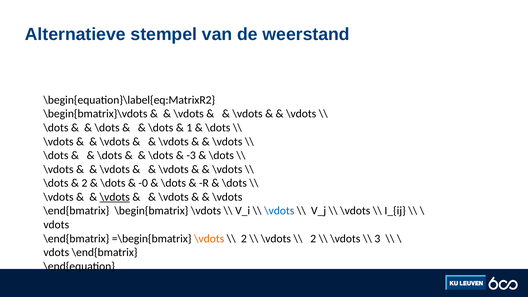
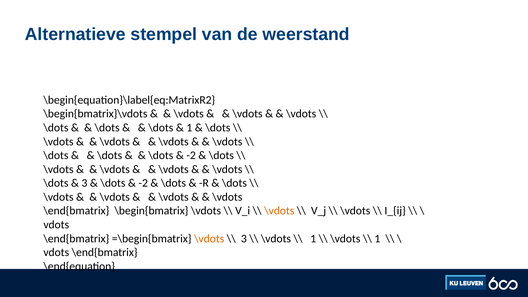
-3 at (191, 155): -3 -> -2
2 at (84, 183): 2 -> 3
-0 at (143, 183): -0 -> -2
\vdots at (115, 197) underline: present -> none
\vdots at (279, 211) colour: blue -> orange
2 at (244, 239): 2 -> 3
2 at (313, 239): 2 -> 1
3 at (377, 239): 3 -> 1
